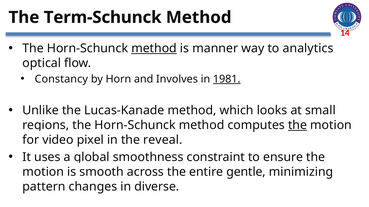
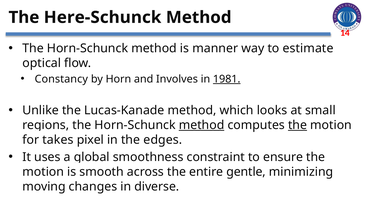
Term-Schunck: Term-Schunck -> Here-Schunck
method at (154, 49) underline: present -> none
analytics: analytics -> estimate
method at (202, 125) underline: none -> present
video: video -> takes
reveal: reveal -> edges
pattern: pattern -> moving
